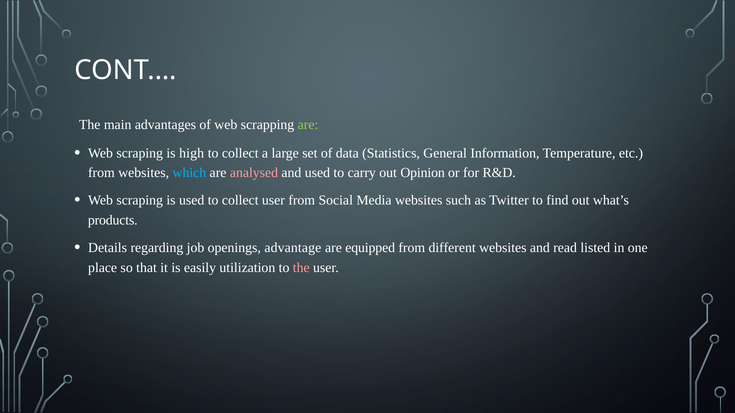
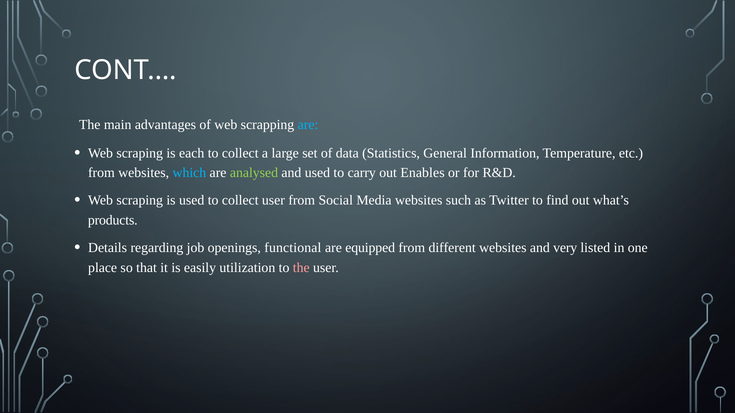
are at (308, 125) colour: light green -> light blue
high: high -> each
analysed colour: pink -> light green
Opinion: Opinion -> Enables
advantage: advantage -> functional
read: read -> very
